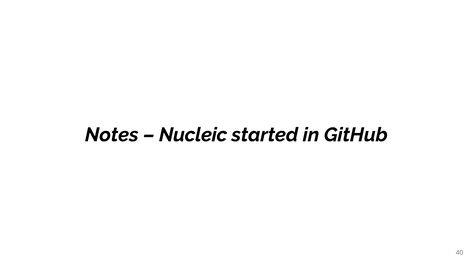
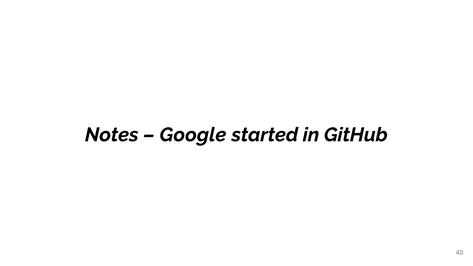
Nucleic: Nucleic -> Google
